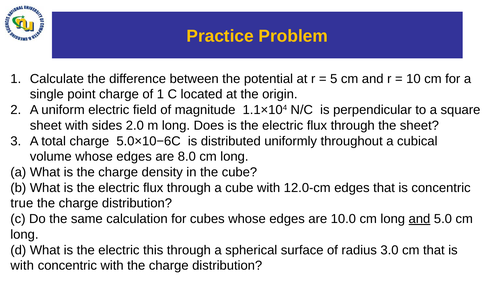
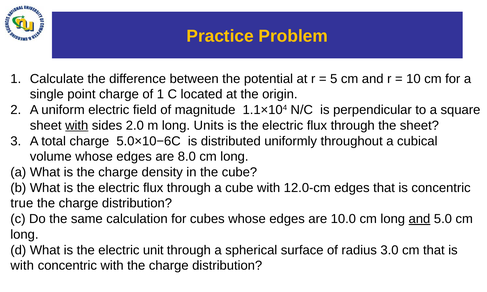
with at (77, 126) underline: none -> present
Does: Does -> Units
this: this -> unit
